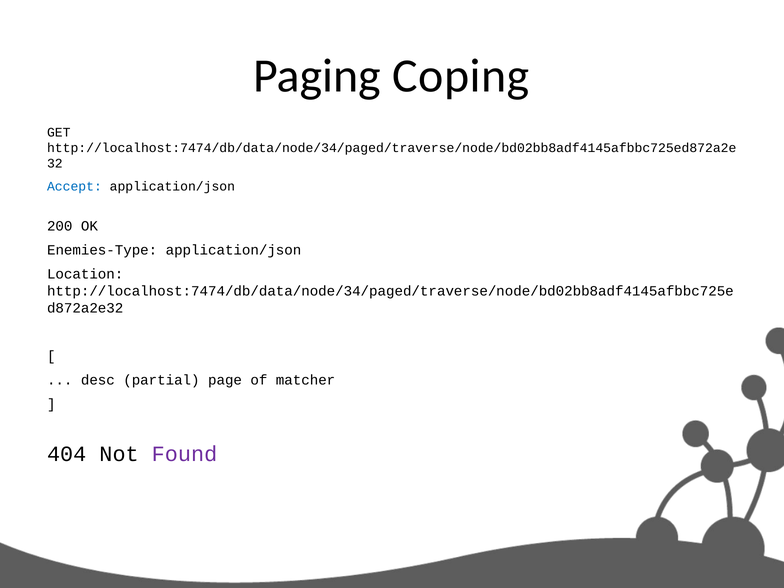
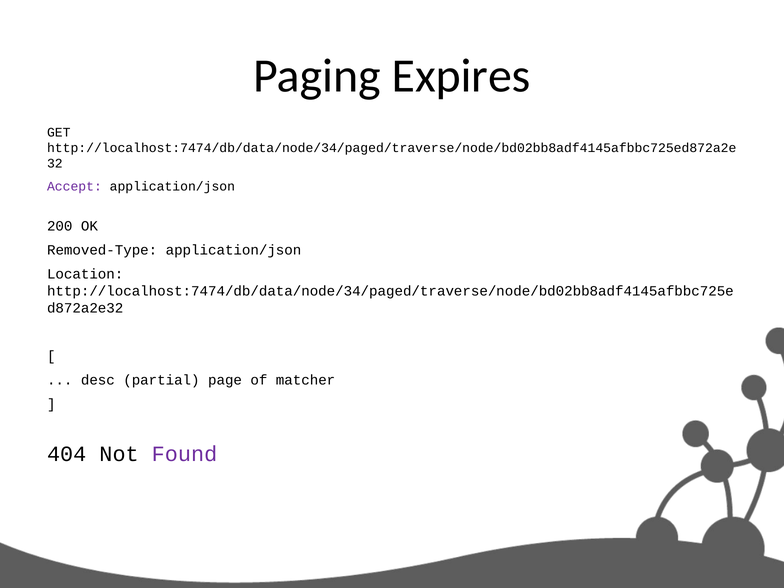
Coping: Coping -> Expires
Accept colour: blue -> purple
Enemies-Type: Enemies-Type -> Removed-Type
